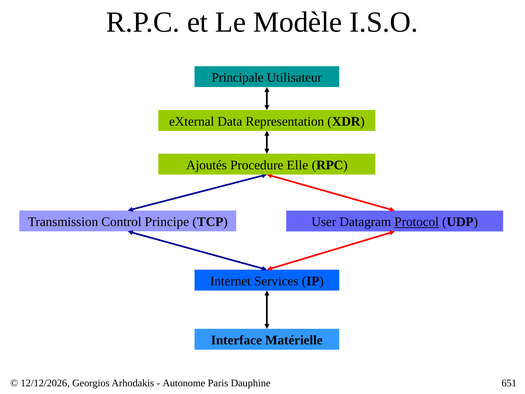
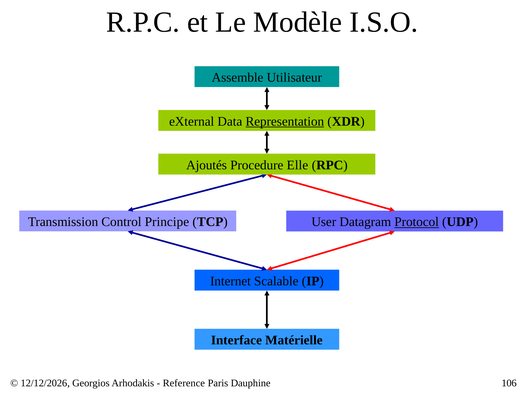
Principale: Principale -> Assemble
Representation underline: none -> present
Services: Services -> Scalable
Autonome: Autonome -> Reference
651: 651 -> 106
